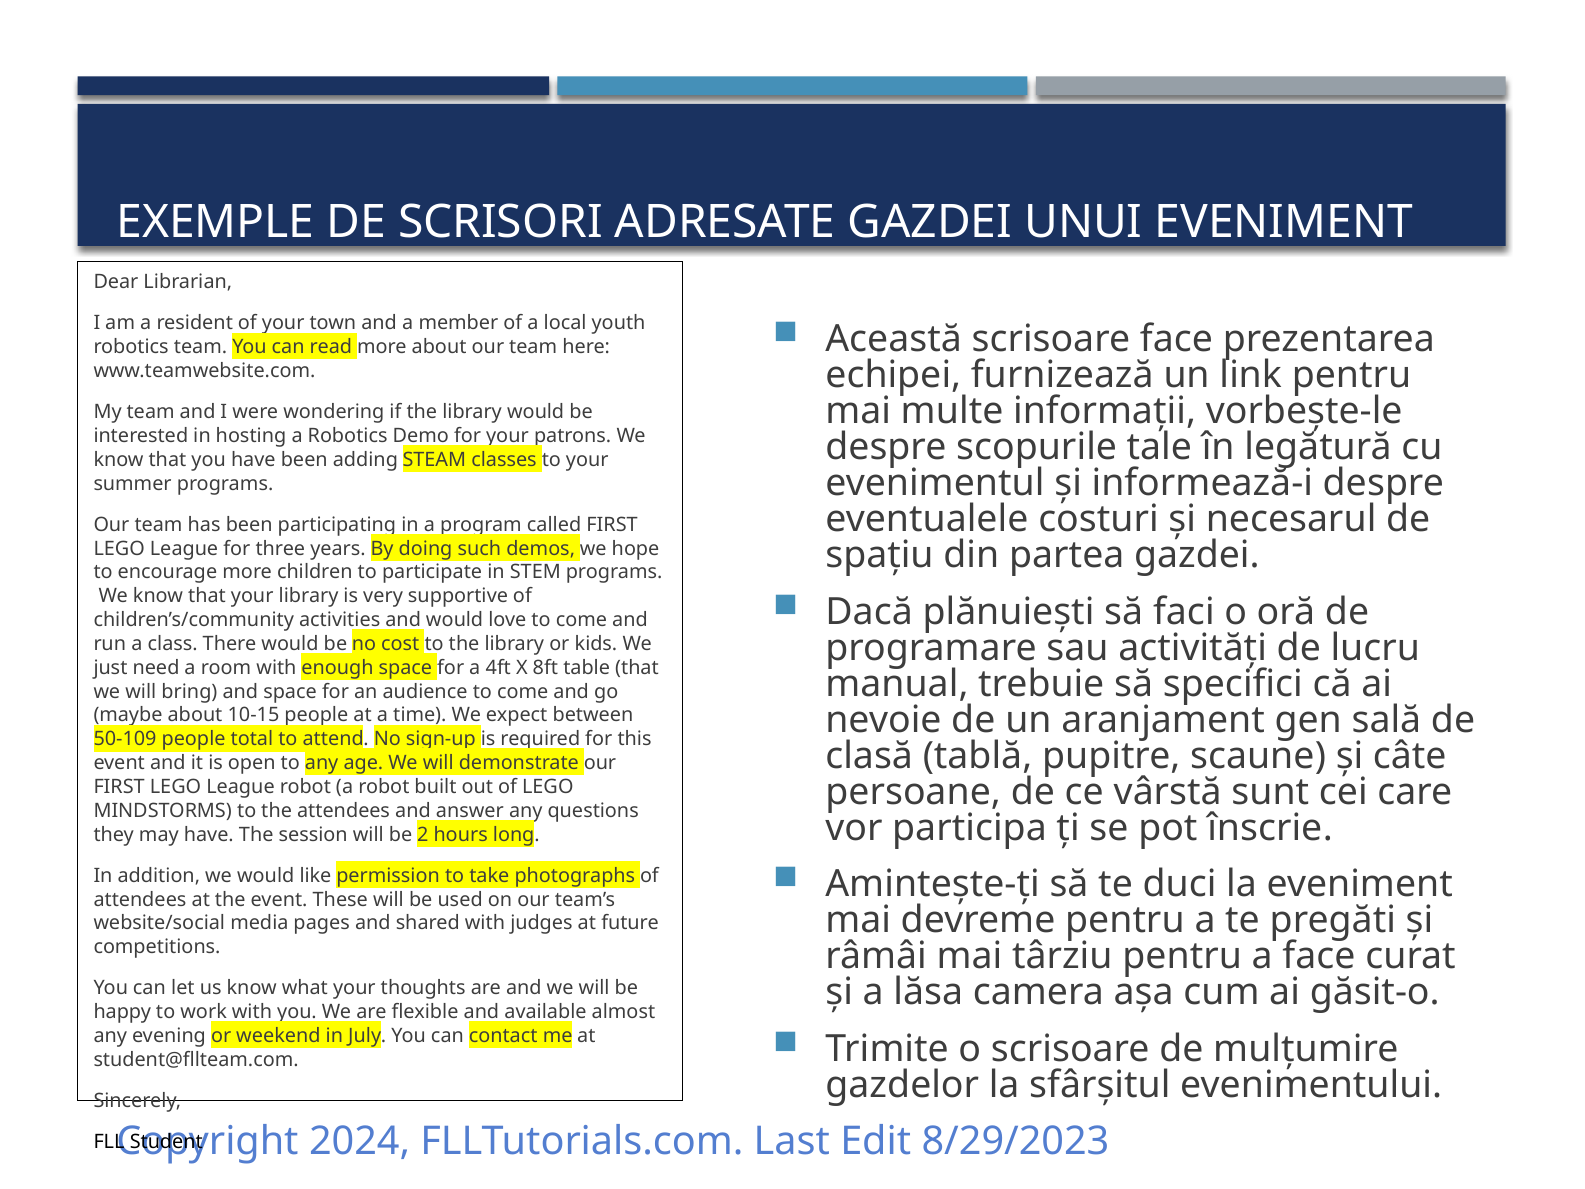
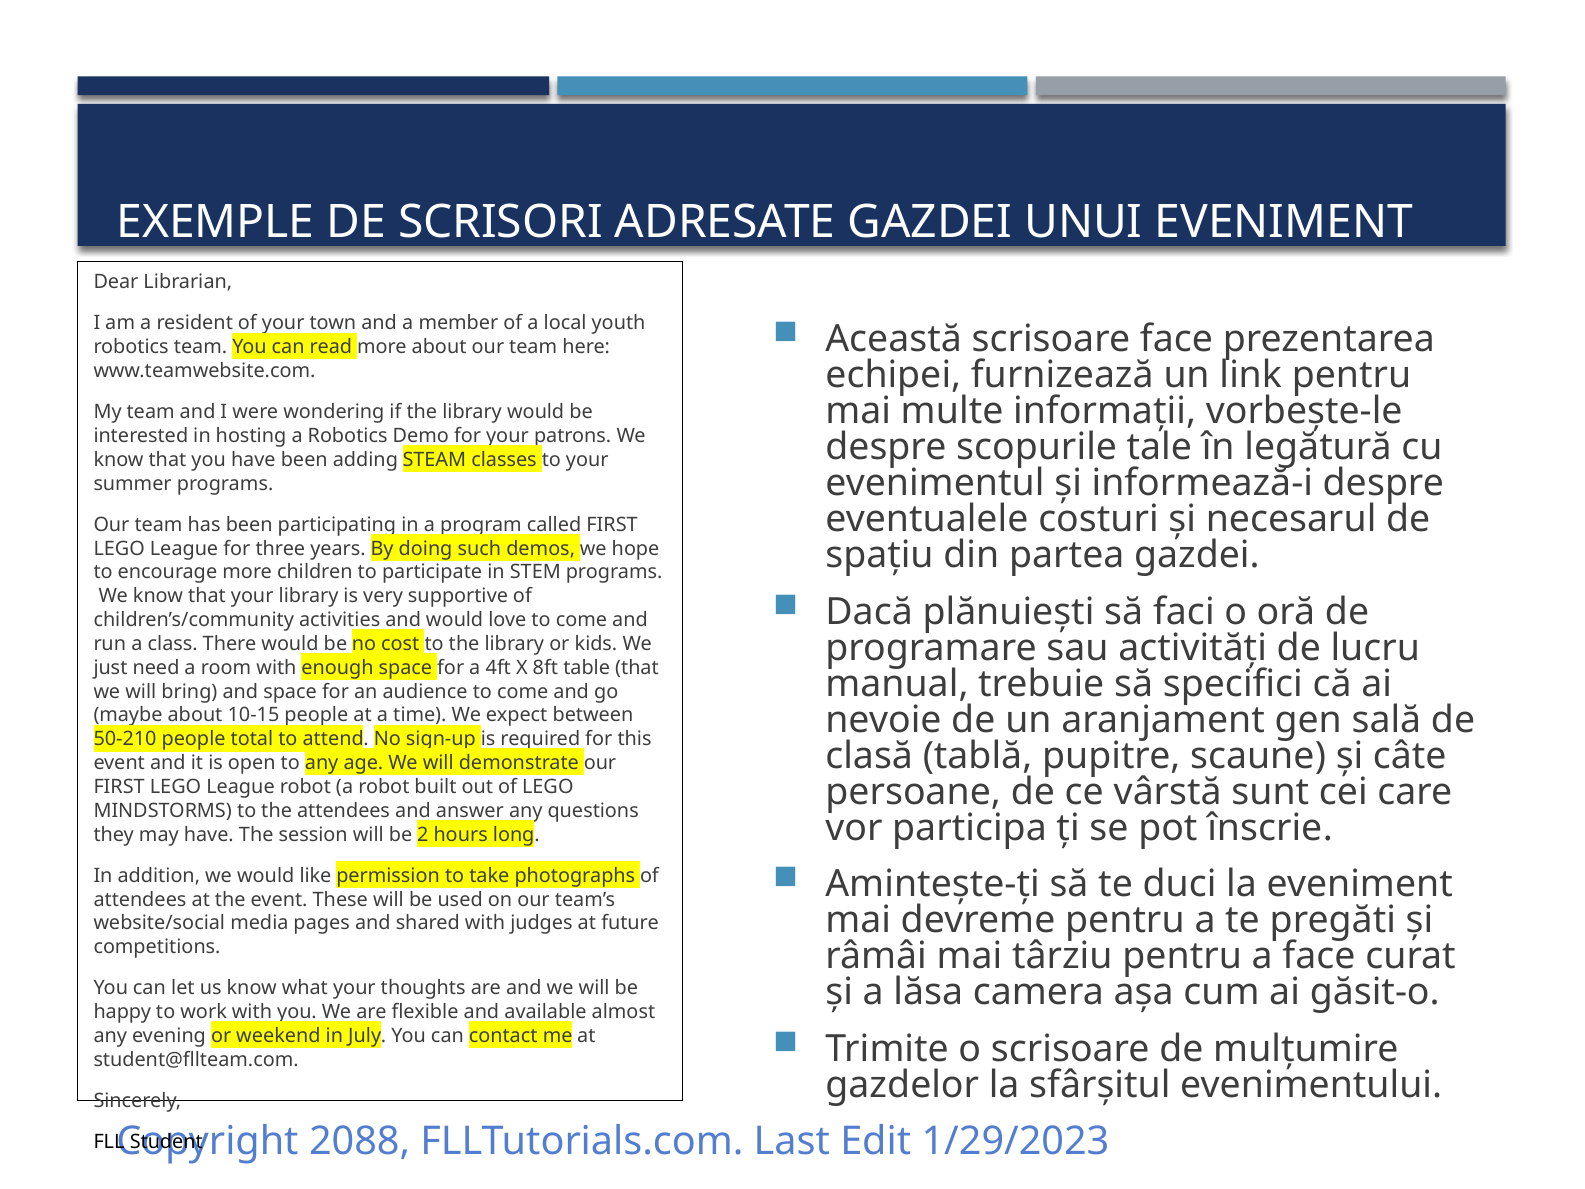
50-109: 50-109 -> 50-210
2024: 2024 -> 2088
8/29/2023: 8/29/2023 -> 1/29/2023
